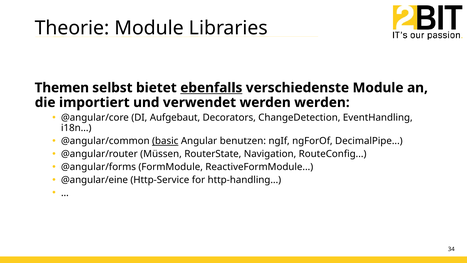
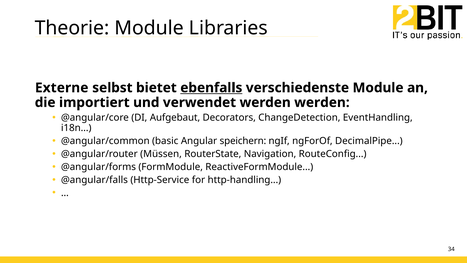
Themen: Themen -> Externe
basic underline: present -> none
benutzen: benutzen -> speichern
@angular/eine: @angular/eine -> @angular/falls
